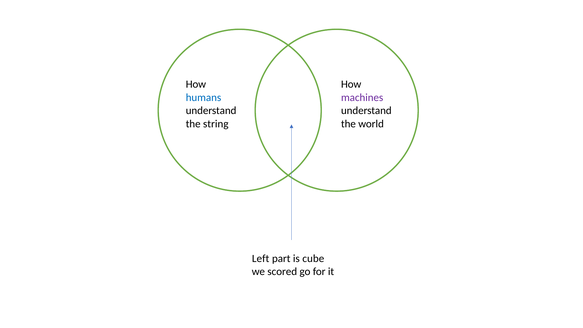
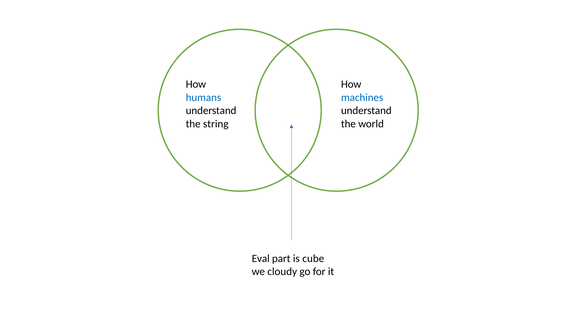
machines colour: purple -> blue
Left: Left -> Eval
scored: scored -> cloudy
